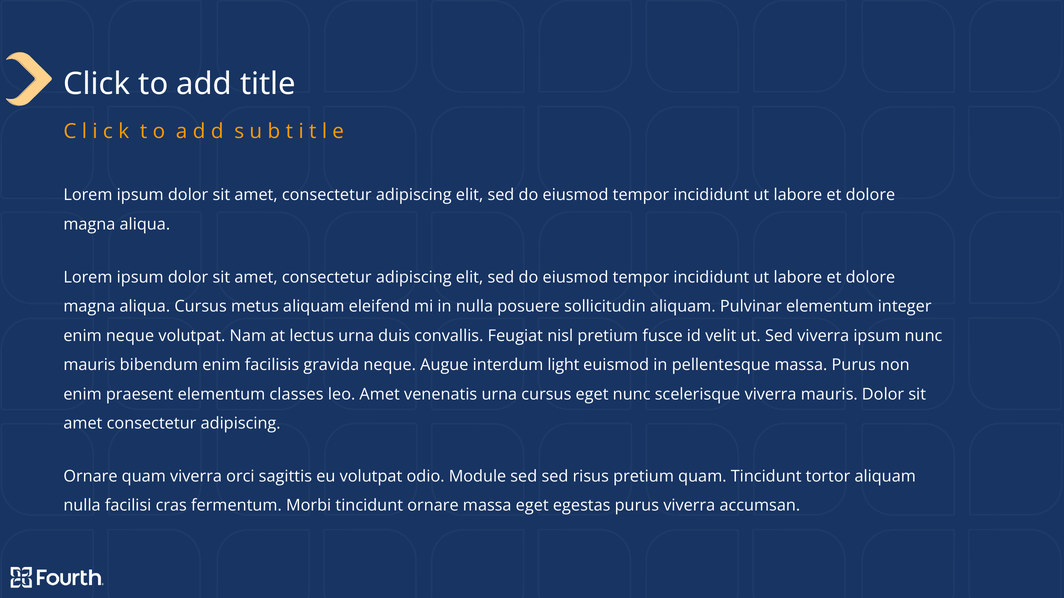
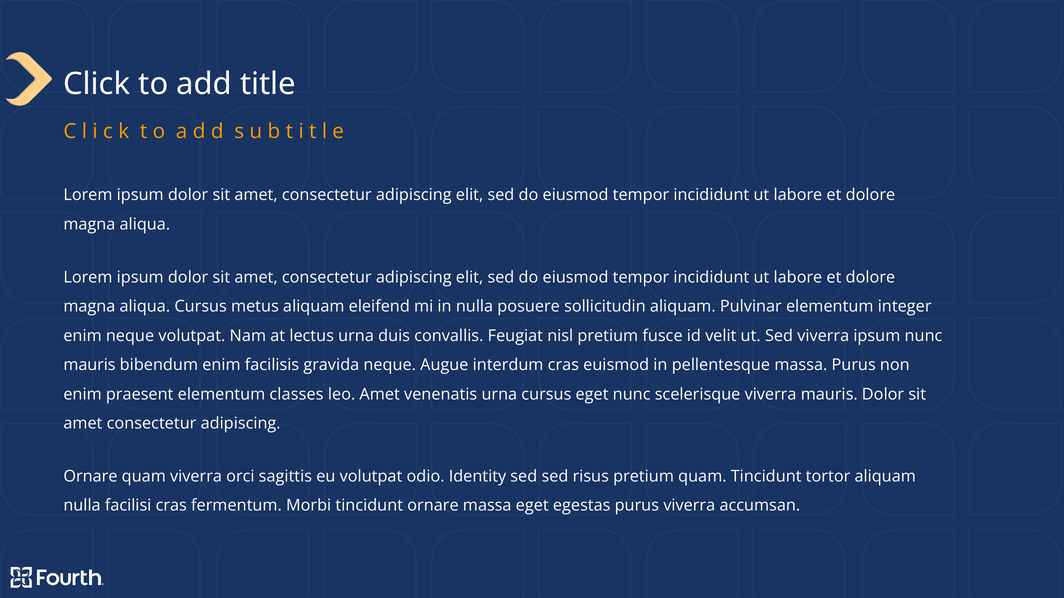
interdum light: light -> cras
Module: Module -> Identity
